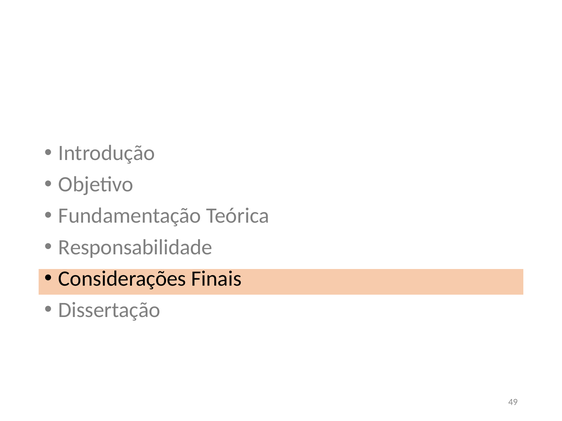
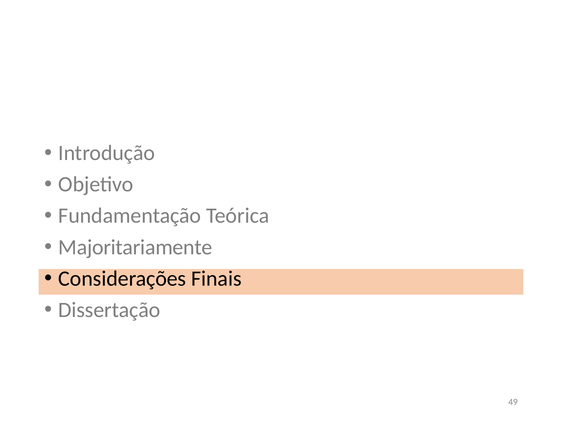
Responsabilidade: Responsabilidade -> Majoritariamente
